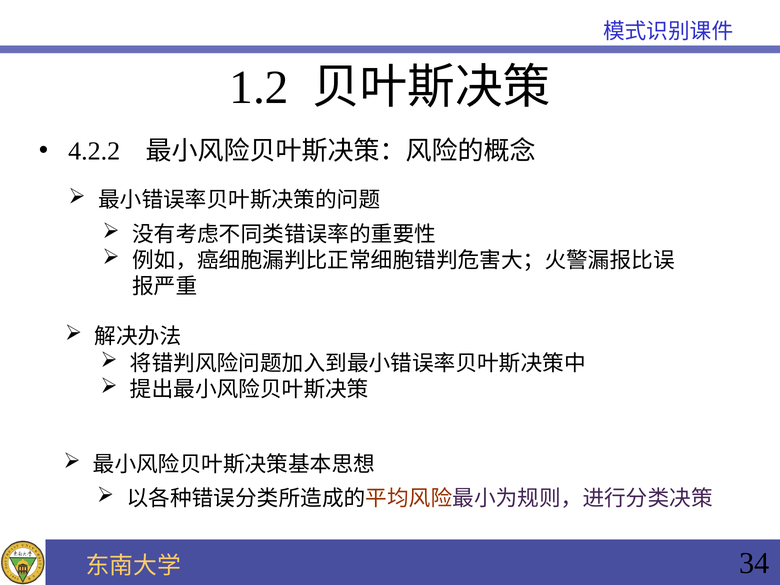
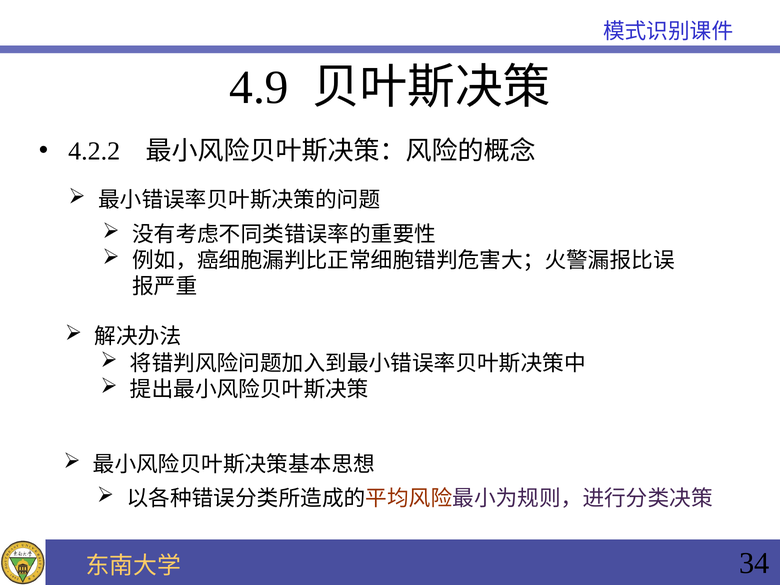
1.2: 1.2 -> 4.9
